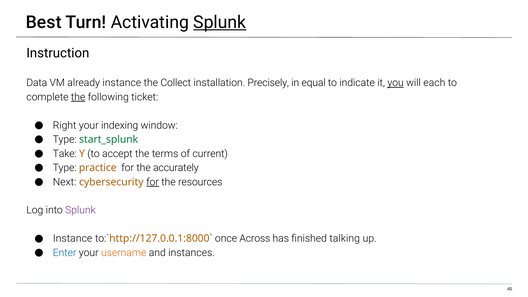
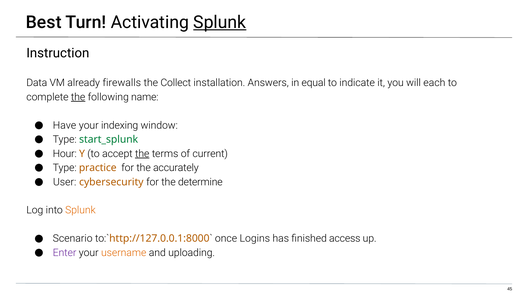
already instance: instance -> firewalls
Precisely: Precisely -> Answers
you underline: present -> none
ticket: ticket -> name
Right: Right -> Have
Take: Take -> Hour
the at (142, 154) underline: none -> present
Next: Next -> User
for at (153, 182) underline: present -> none
resources: resources -> determine
Splunk at (80, 210) colour: purple -> orange
Instance at (73, 239): Instance -> Scenario
Across: Across -> Logins
talking: talking -> access
Enter colour: blue -> purple
instances: instances -> uploading
